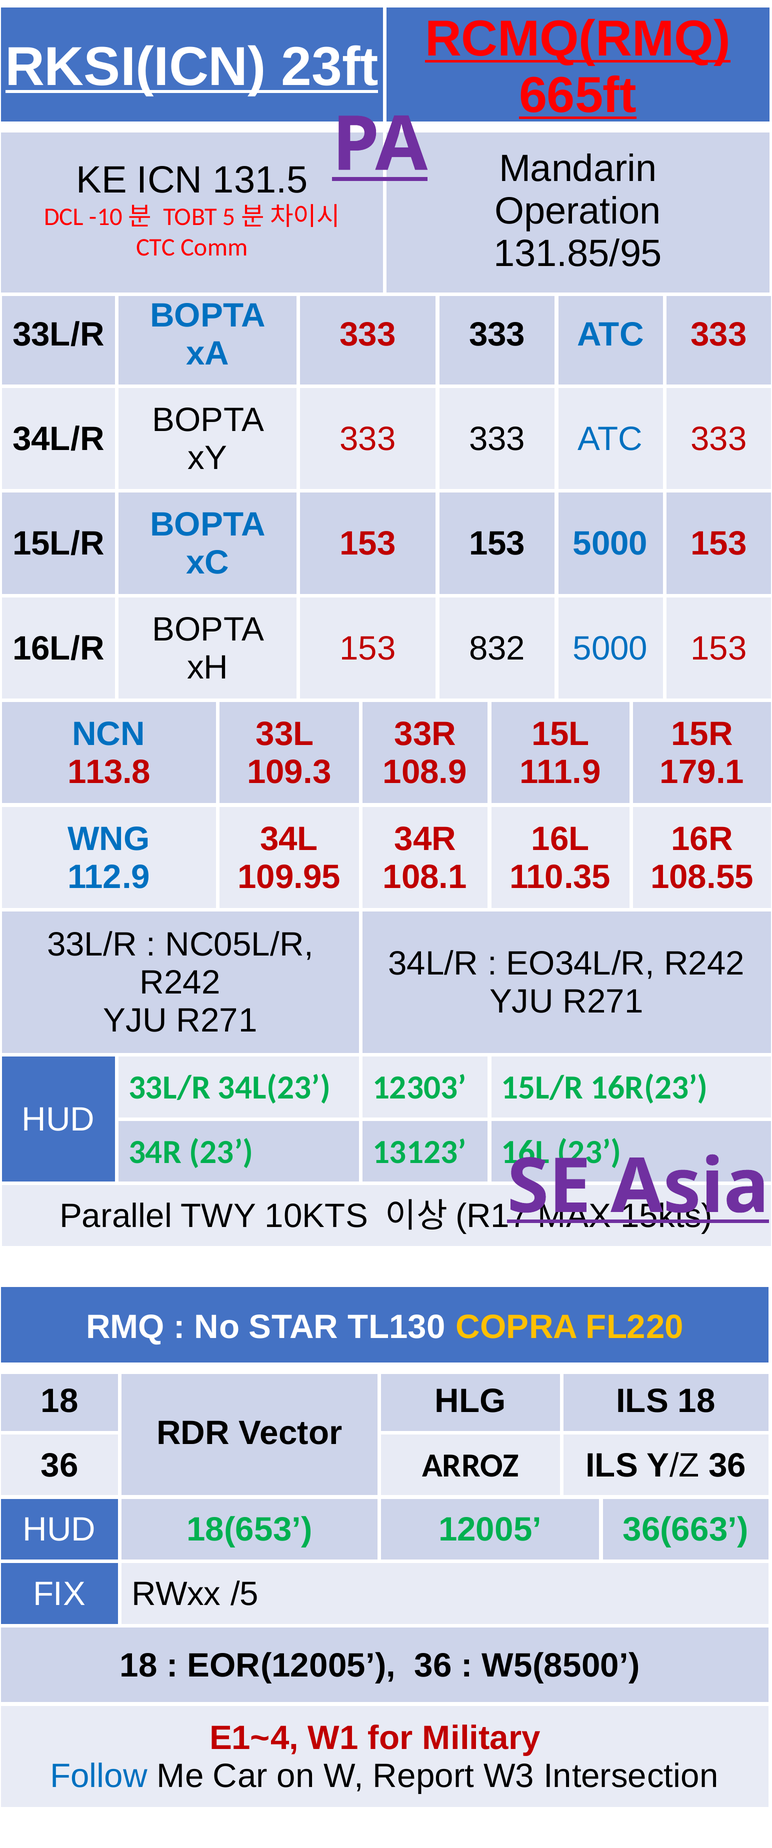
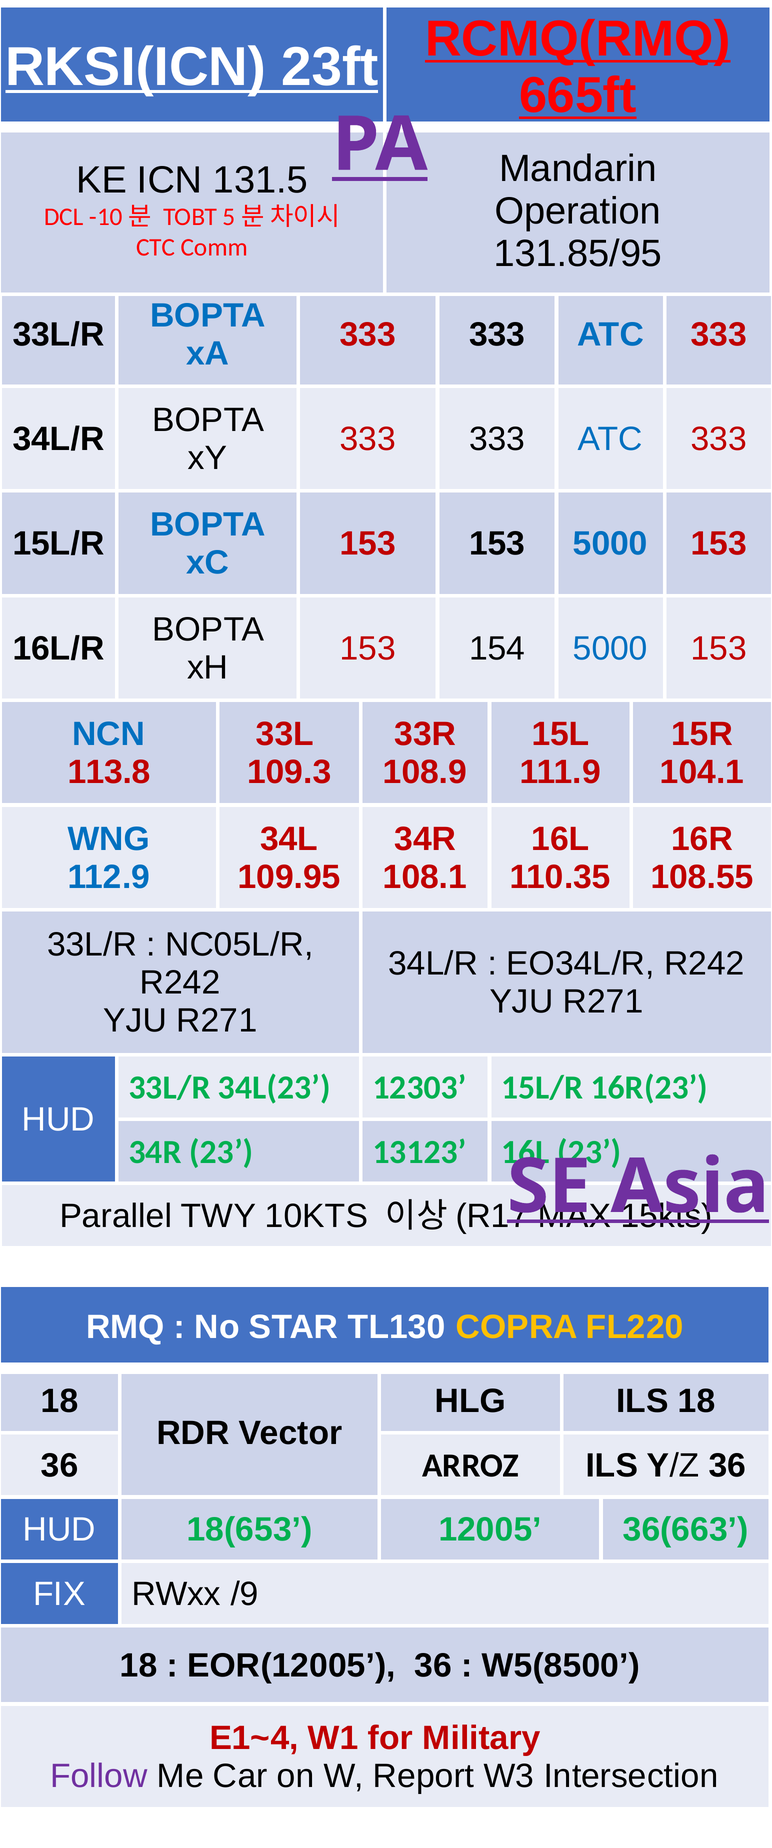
832: 832 -> 154
179.1: 179.1 -> 104.1
/5: /5 -> /9
Follow colour: blue -> purple
